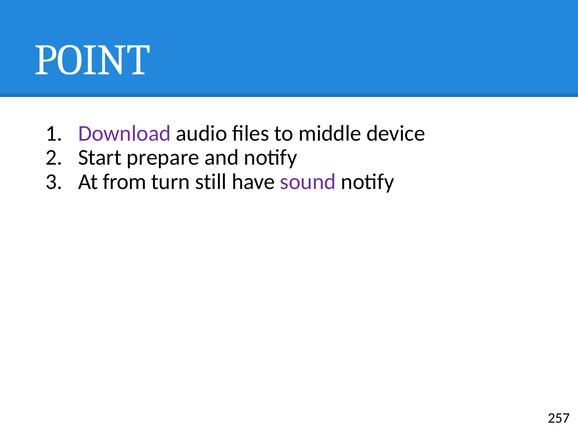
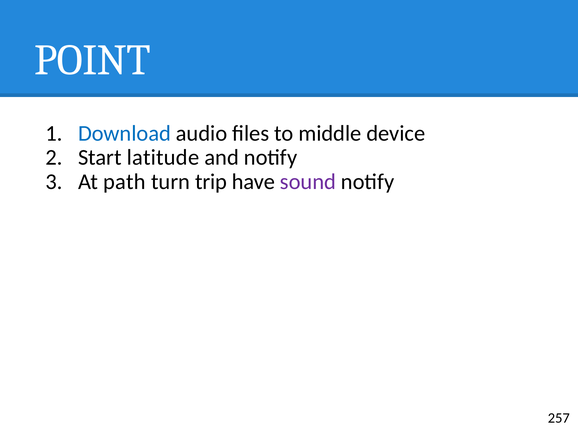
Download colour: purple -> blue
prepare: prepare -> latitude
from: from -> path
still: still -> trip
